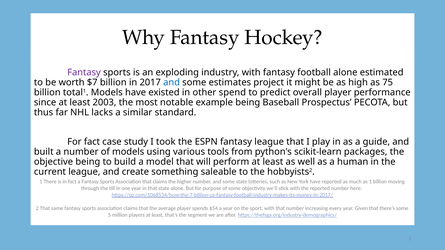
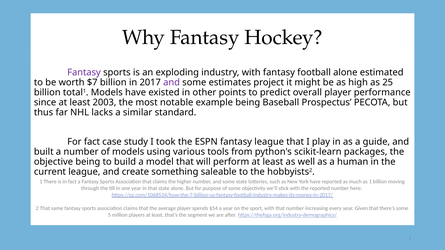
and at (172, 83) colour: blue -> purple
75: 75 -> 25
spend: spend -> points
